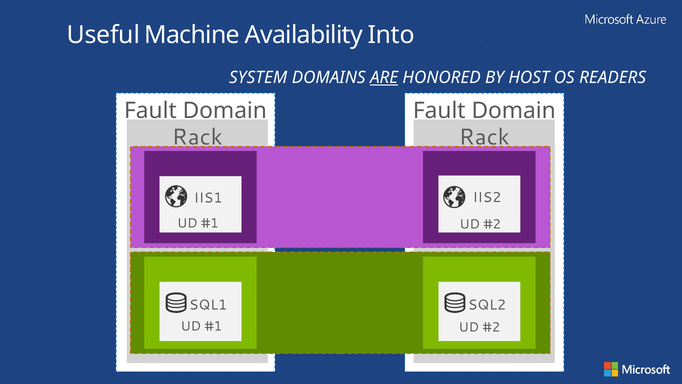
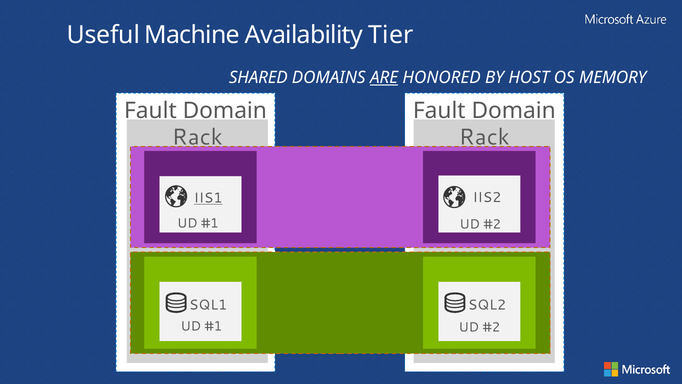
Into: Into -> Tier
SYSTEM: SYSTEM -> SHARED
READERS: READERS -> MEMORY
IIS1 underline: none -> present
